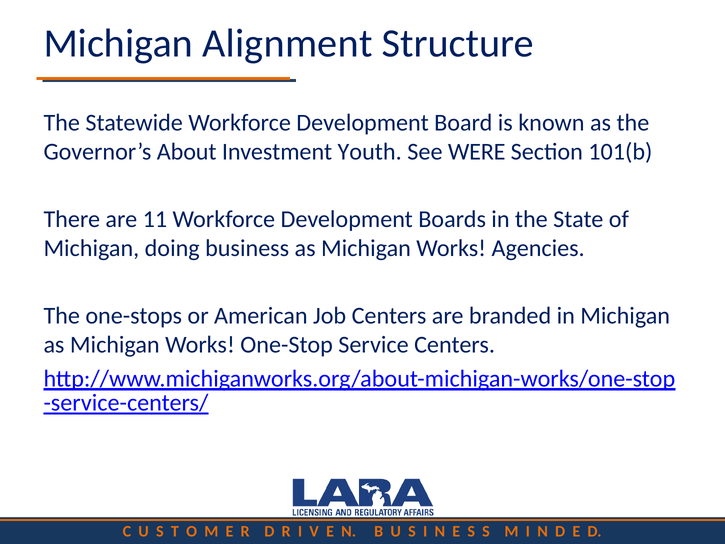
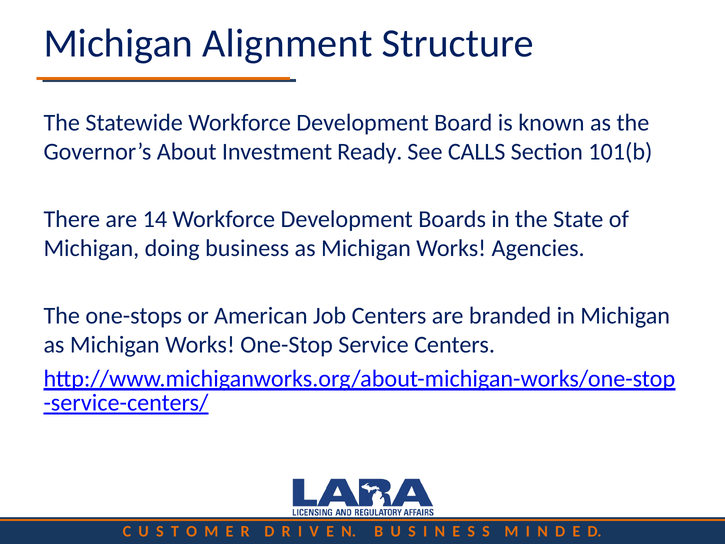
Youth: Youth -> Ready
WERE: WERE -> CALLS
11: 11 -> 14
